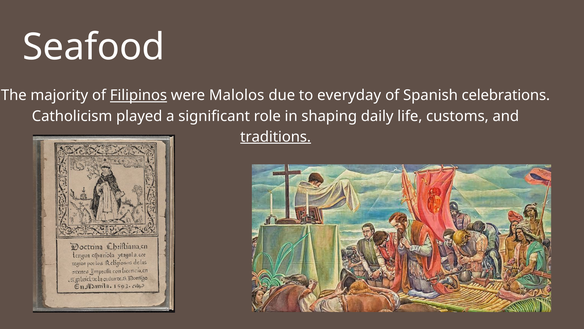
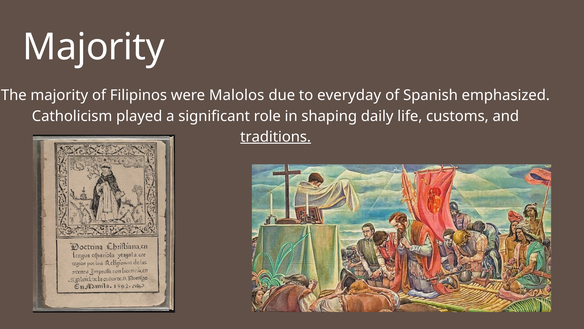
Seafood at (94, 47): Seafood -> Majority
Filipinos underline: present -> none
celebrations: celebrations -> emphasized
